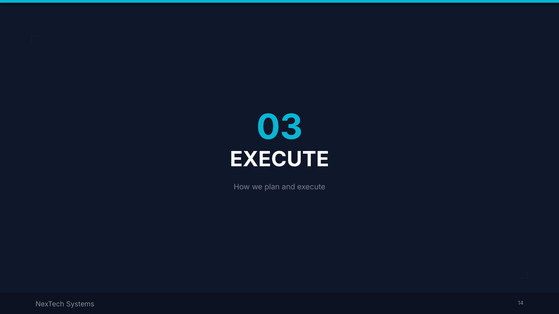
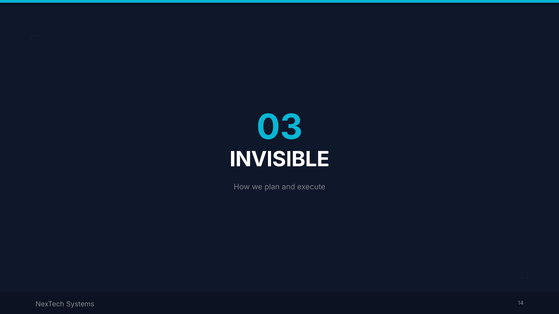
EXECUTE at (279, 160): EXECUTE -> INVISIBLE
